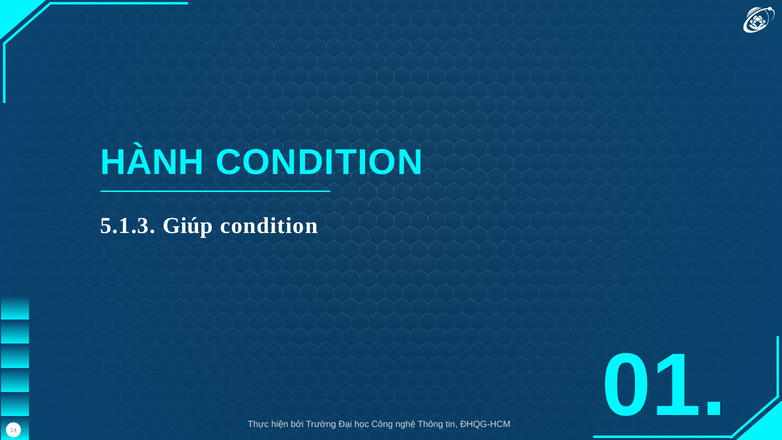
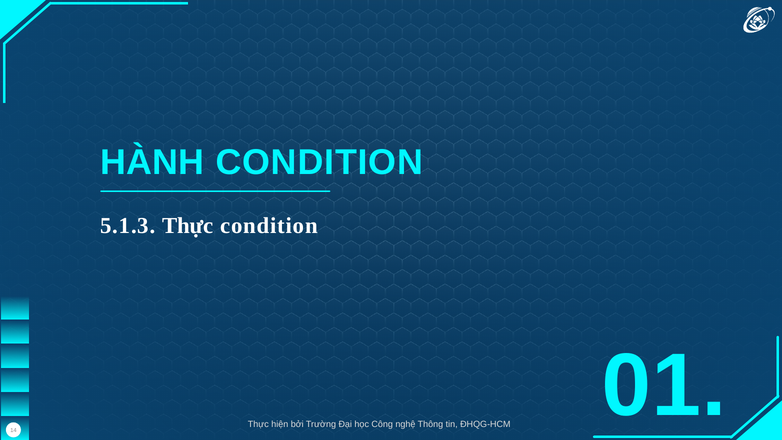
5.1.3 Giúp: Giúp -> Thực
